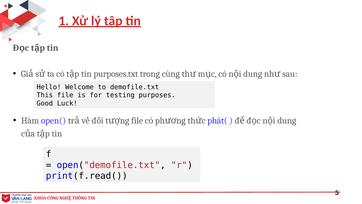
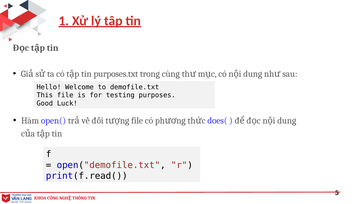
phát(: phát( -> does(
